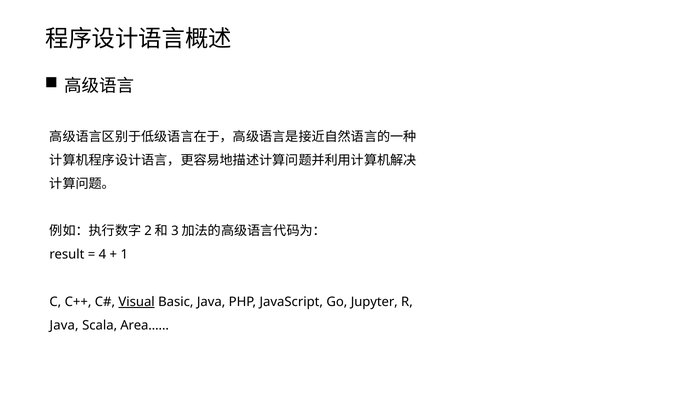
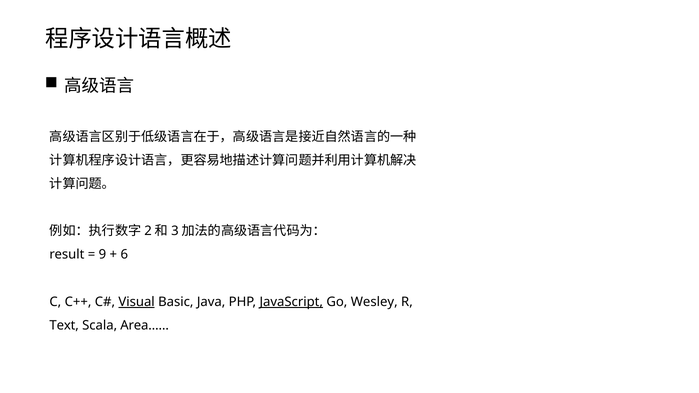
4: 4 -> 9
1: 1 -> 6
JavaScript underline: none -> present
Jupyter: Jupyter -> Wesley
Java at (64, 326): Java -> Text
